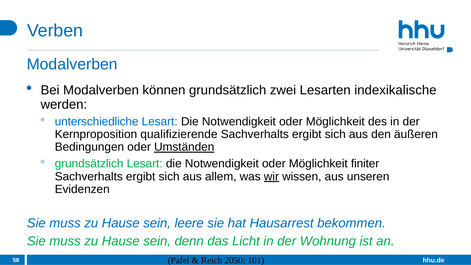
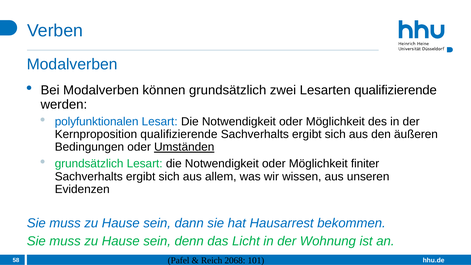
Lesarten indexikalische: indexikalische -> qualifizierende
unterschiedliche: unterschiedliche -> polyfunktionalen
wir underline: present -> none
leere: leere -> dann
2050: 2050 -> 2068
